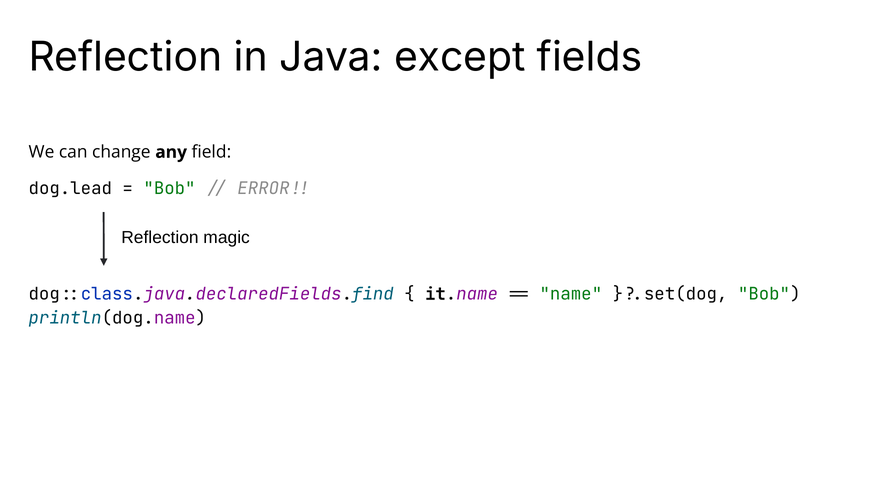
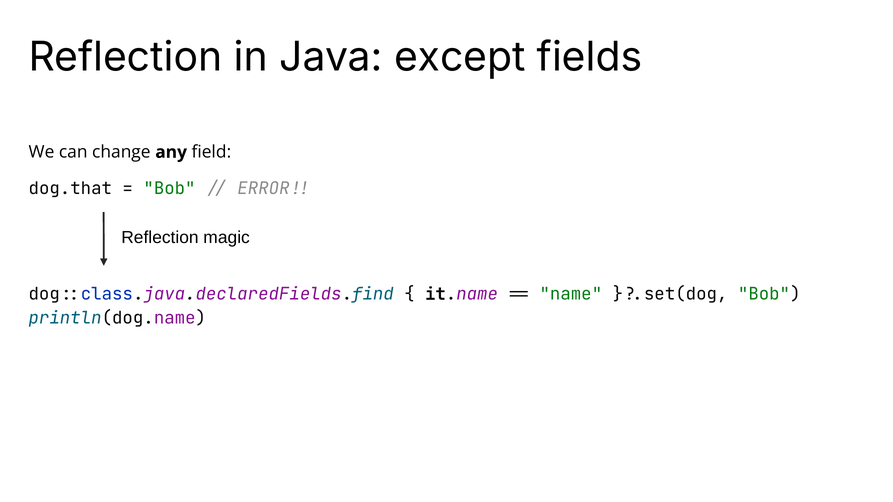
dog.lead: dog.lead -> dog.that
